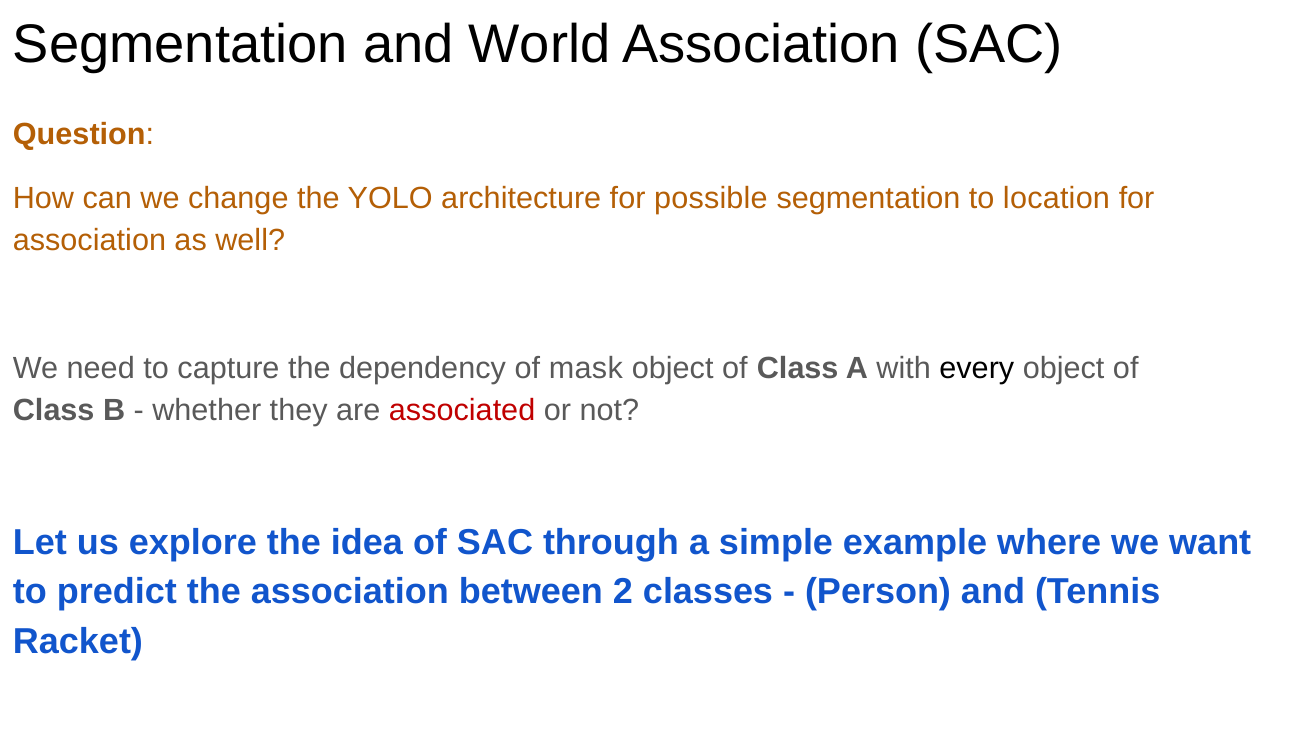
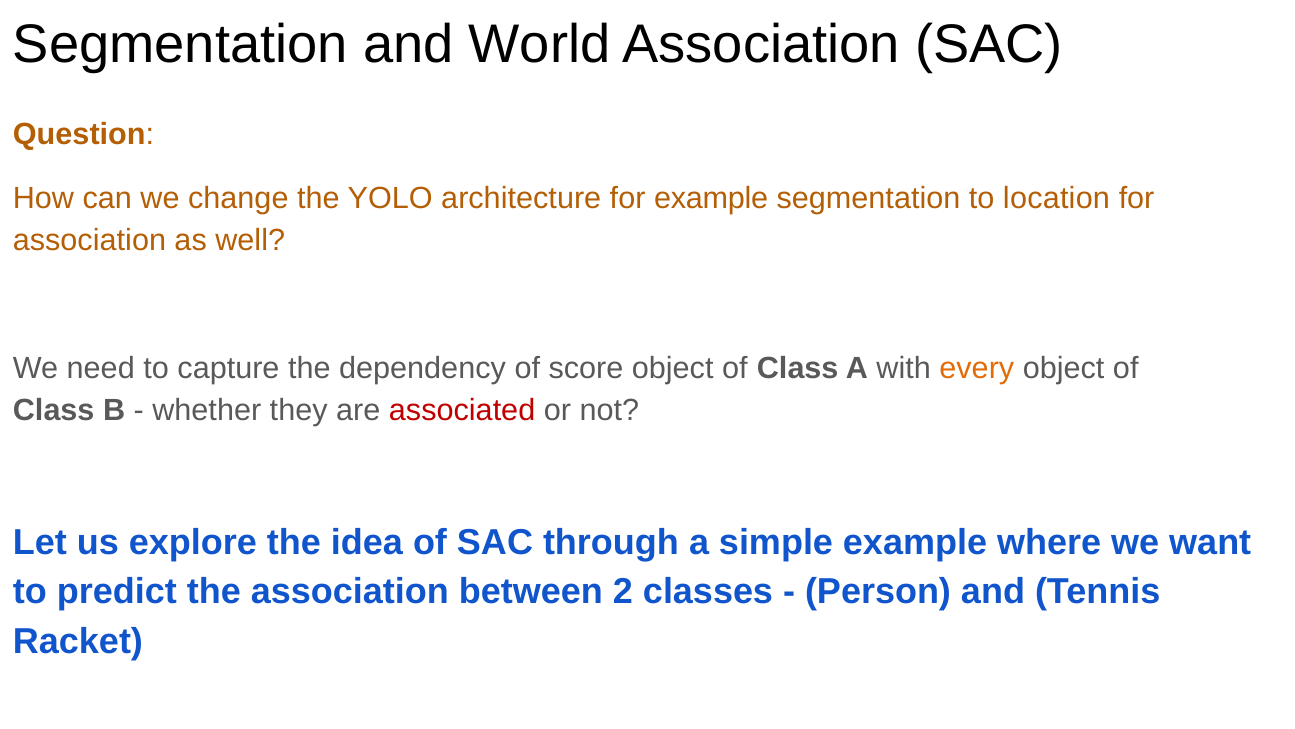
for possible: possible -> example
mask: mask -> score
every colour: black -> orange
